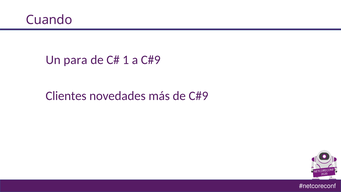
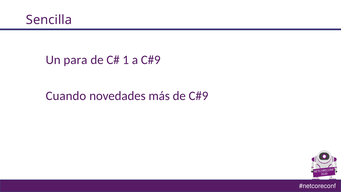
Cuando: Cuando -> Sencilla
Clientes: Clientes -> Cuando
